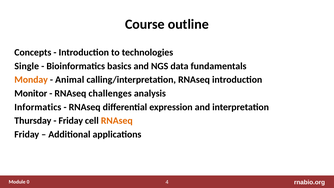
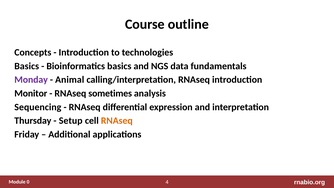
Single at (27, 66): Single -> Basics
Monday colour: orange -> purple
challenges: challenges -> sometimes
Informatics: Informatics -> Sequencing
Friday at (71, 121): Friday -> Setup
